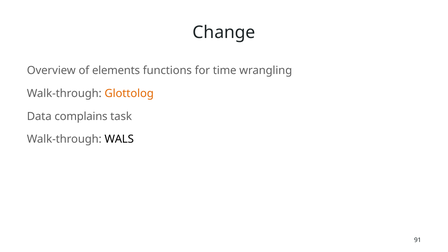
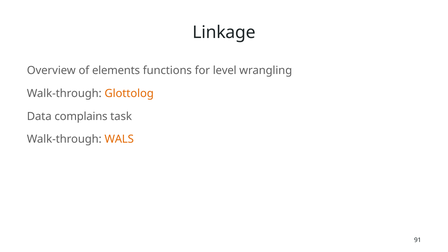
Change: Change -> Linkage
time: time -> level
WALS colour: black -> orange
